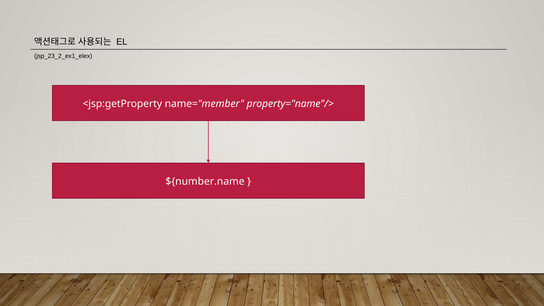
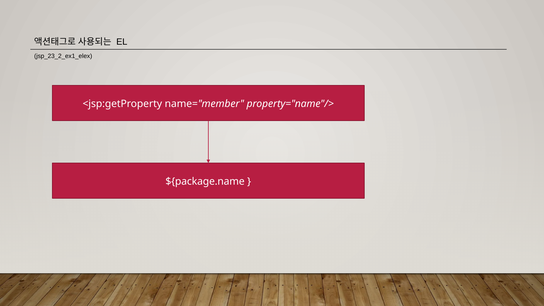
${number.name: ${number.name -> ${package.name
